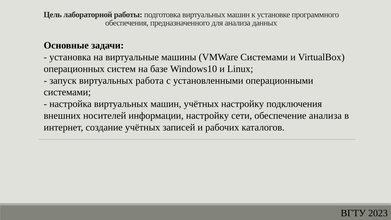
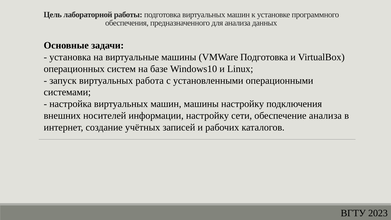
VMWare Системами: Системами -> Подготовка
машин учётных: учётных -> машины
